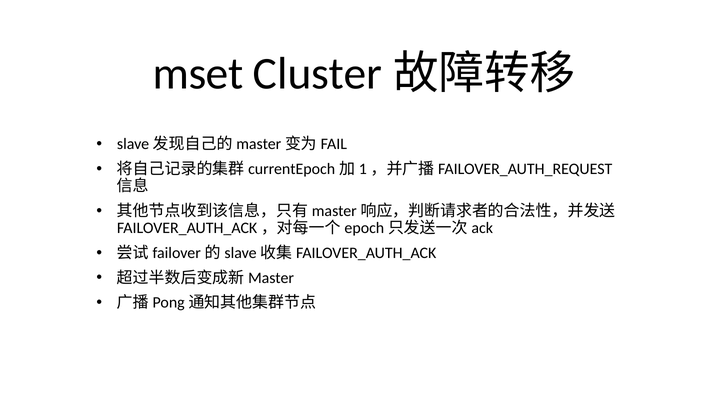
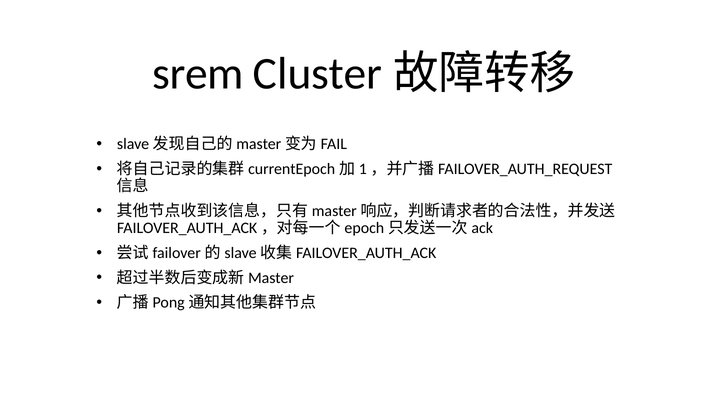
mset: mset -> srem
